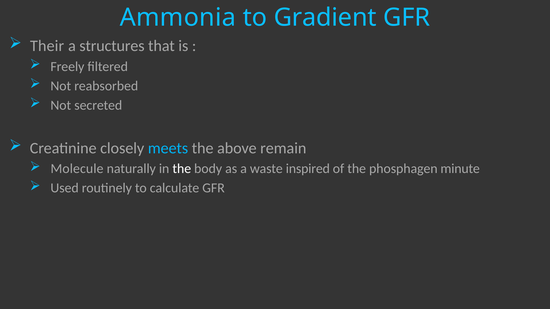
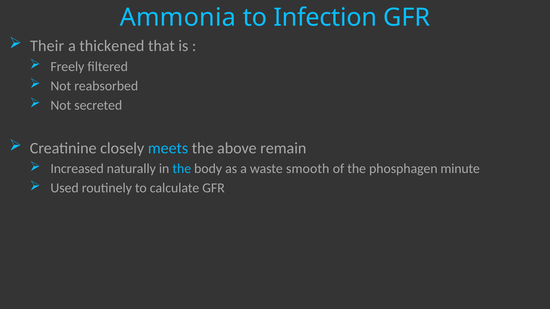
Gradient: Gradient -> Infection
structures: structures -> thickened
Molecule: Molecule -> Increased
the at (182, 169) colour: white -> light blue
inspired: inspired -> smooth
